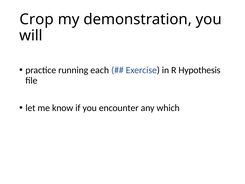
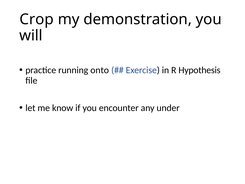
each: each -> onto
which: which -> under
